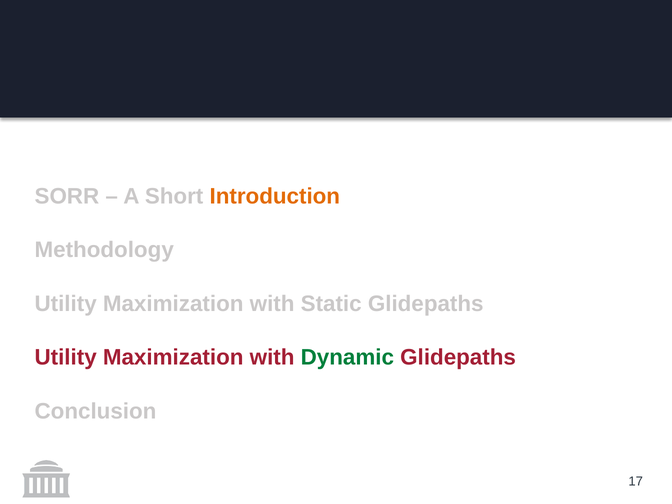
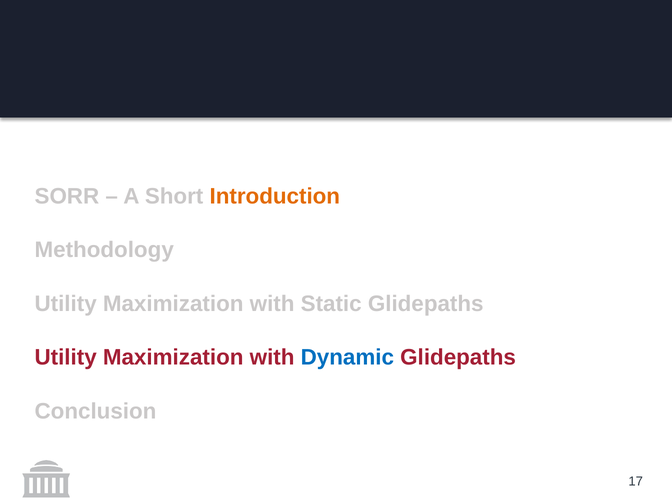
Dynamic colour: green -> blue
